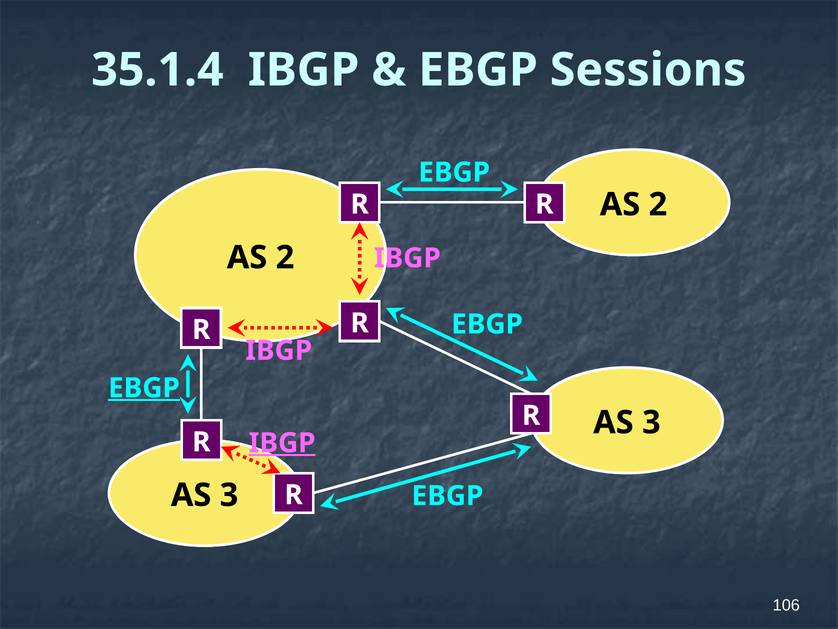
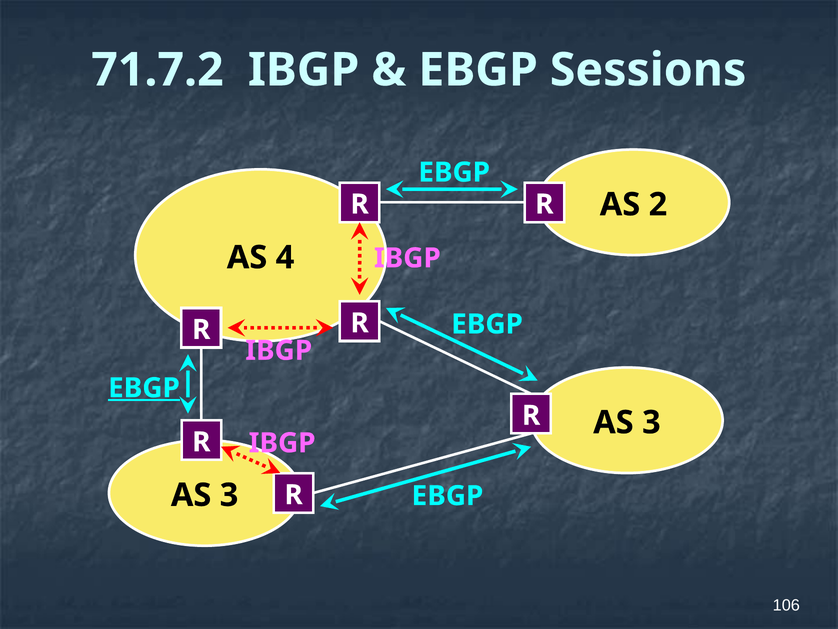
35.1.4: 35.1.4 -> 71.7.2
2 at (285, 257): 2 -> 4
IBGP at (282, 443) underline: present -> none
